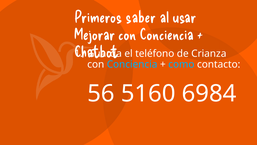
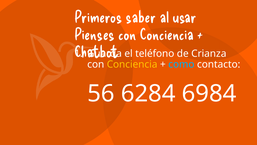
Mejorar: Mejorar -> Pienses
Conciencia at (132, 64) colour: light blue -> yellow
5160: 5160 -> 6284
